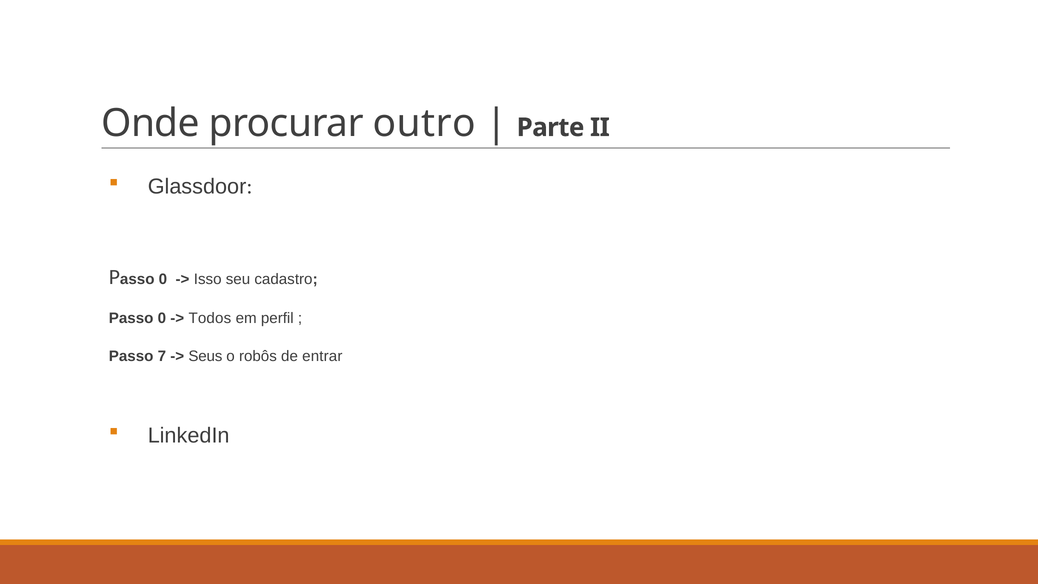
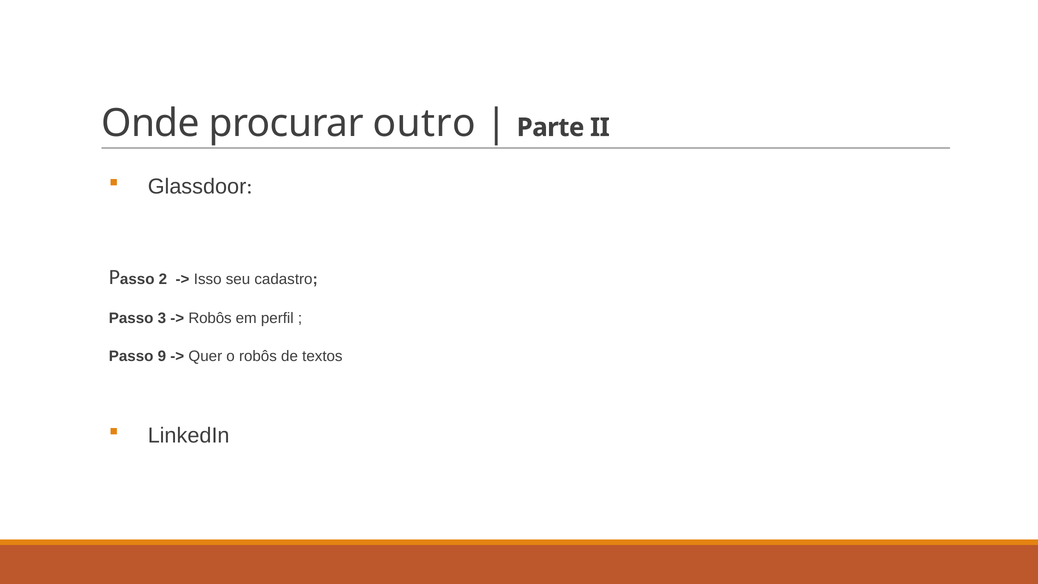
0 at (163, 279): 0 -> 2
Passo 0: 0 -> 3
Todos at (210, 318): Todos -> Robôs
7: 7 -> 9
Seus: Seus -> Quer
entrar: entrar -> textos
